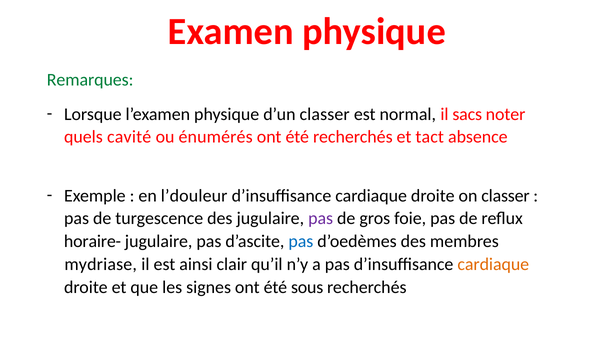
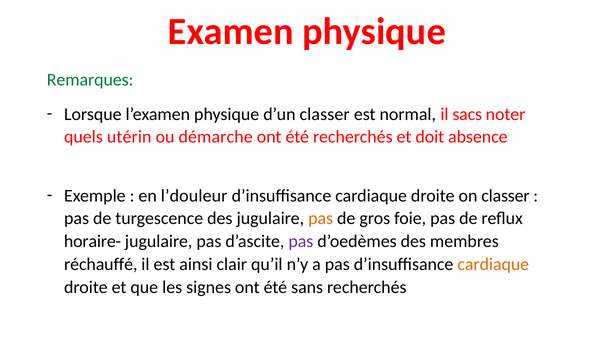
cavité: cavité -> utérin
énumérés: énumérés -> démarche
tact: tact -> doit
pas at (321, 219) colour: purple -> orange
pas at (301, 242) colour: blue -> purple
mydriase: mydriase -> réchauffé
sous: sous -> sans
